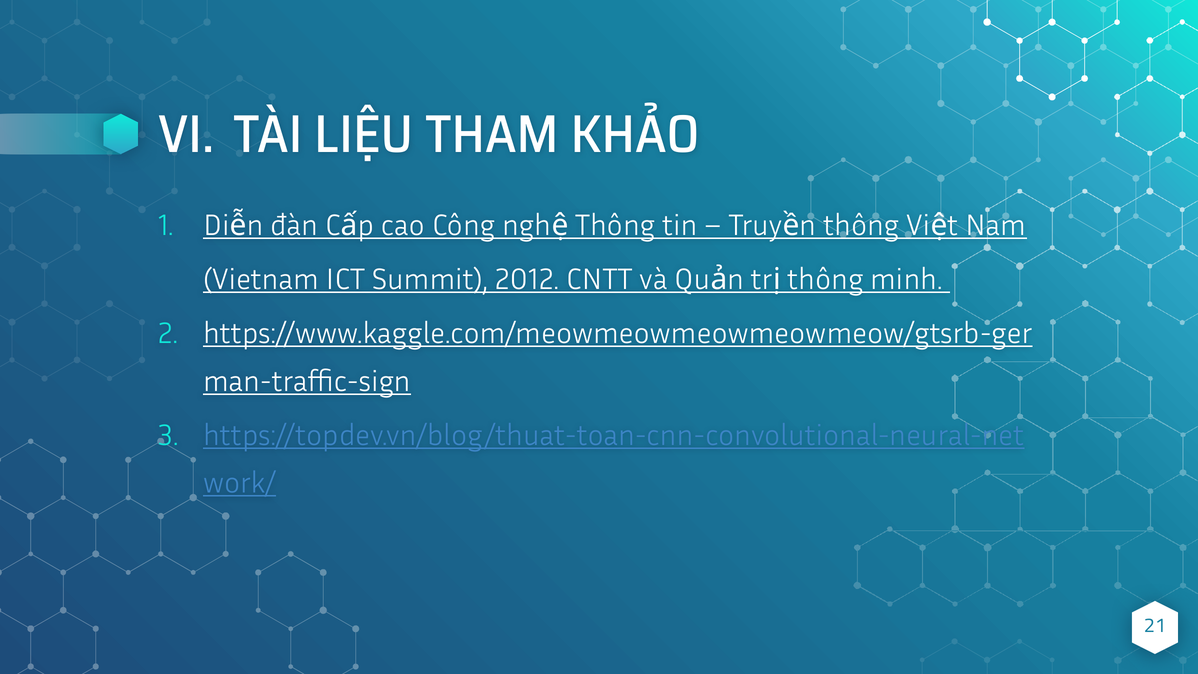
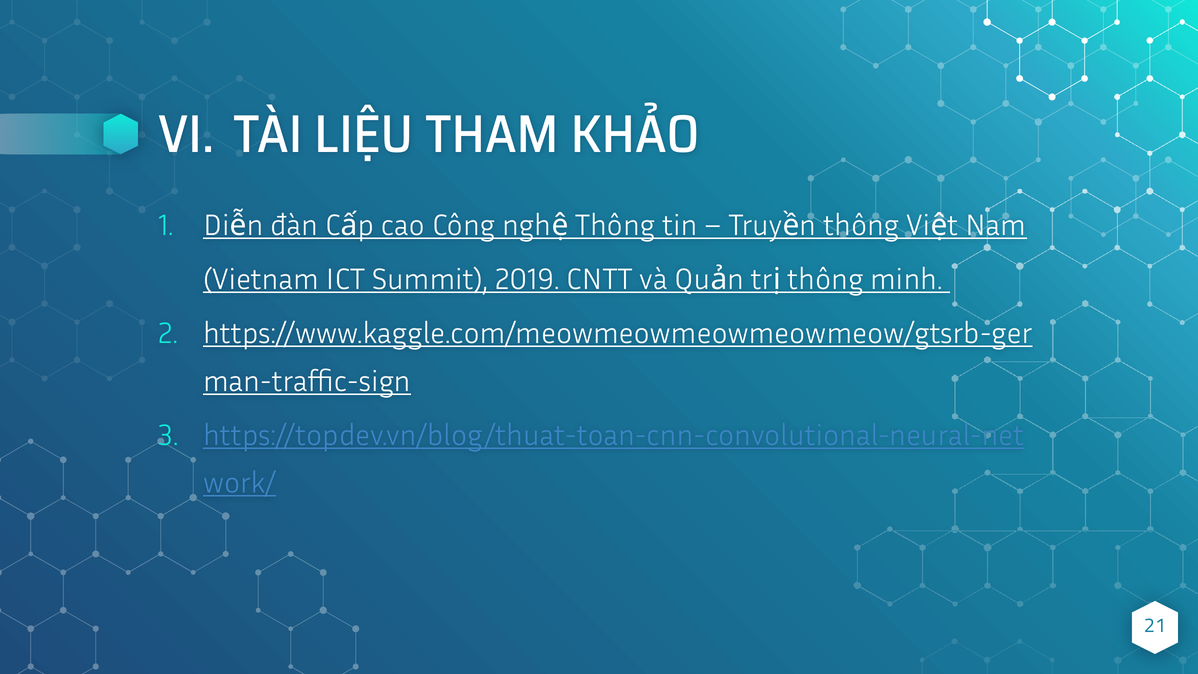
2012: 2012 -> 2019
